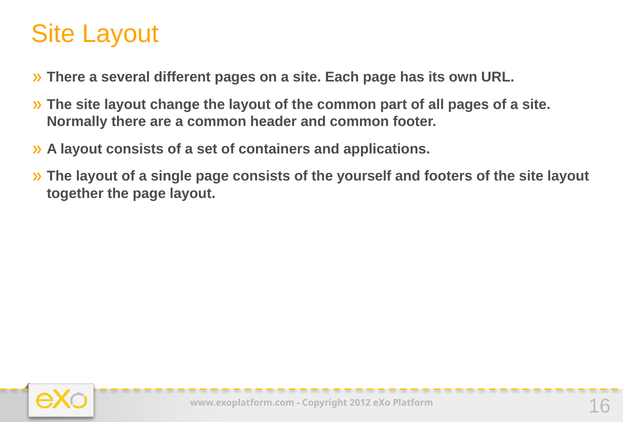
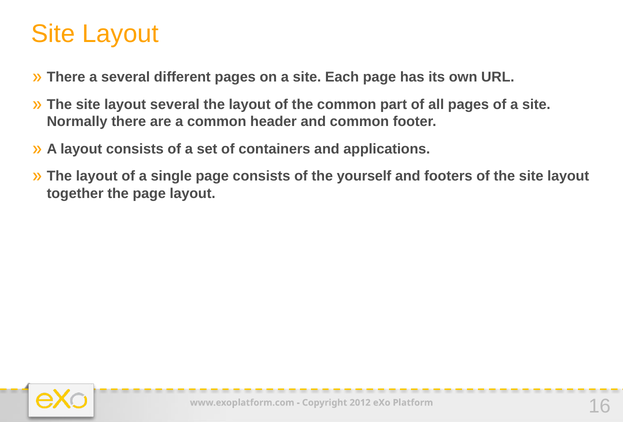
layout change: change -> several
